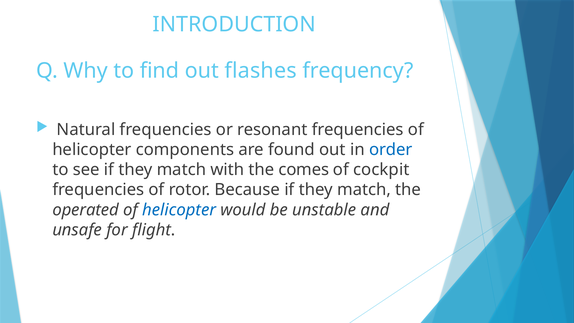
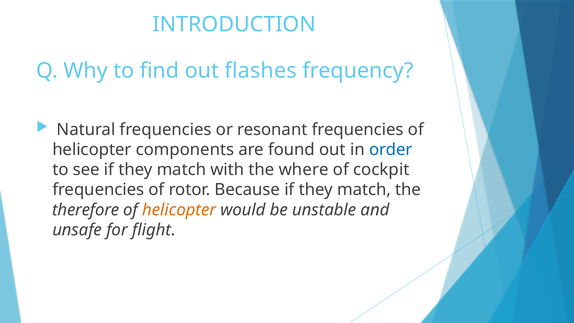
comes: comes -> where
operated: operated -> therefore
helicopter at (179, 210) colour: blue -> orange
